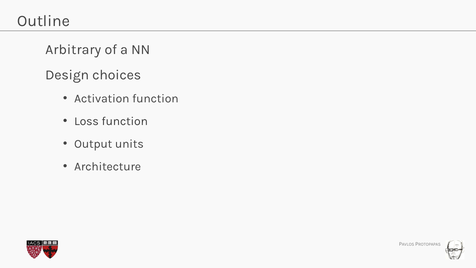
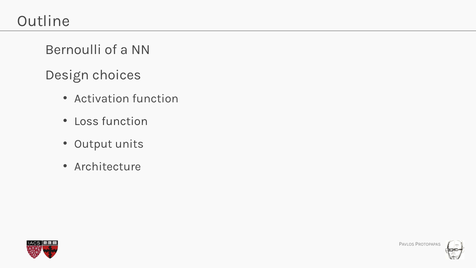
Arbitrary: Arbitrary -> Bernoulli
